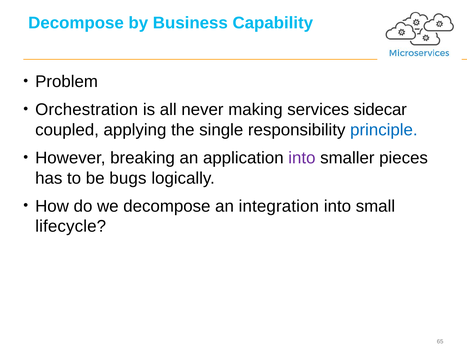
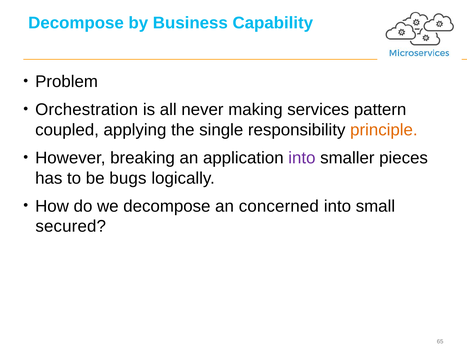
sidecar: sidecar -> pattern
principle colour: blue -> orange
integration: integration -> concerned
lifecycle: lifecycle -> secured
